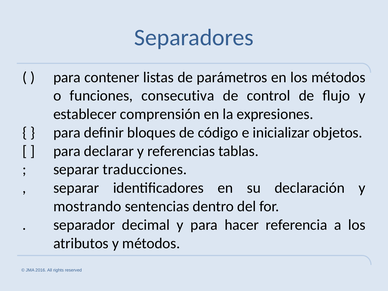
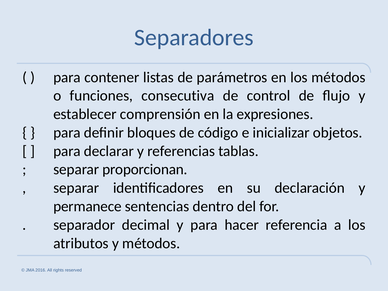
traducciones: traducciones -> proporcionan
mostrando: mostrando -> permanece
